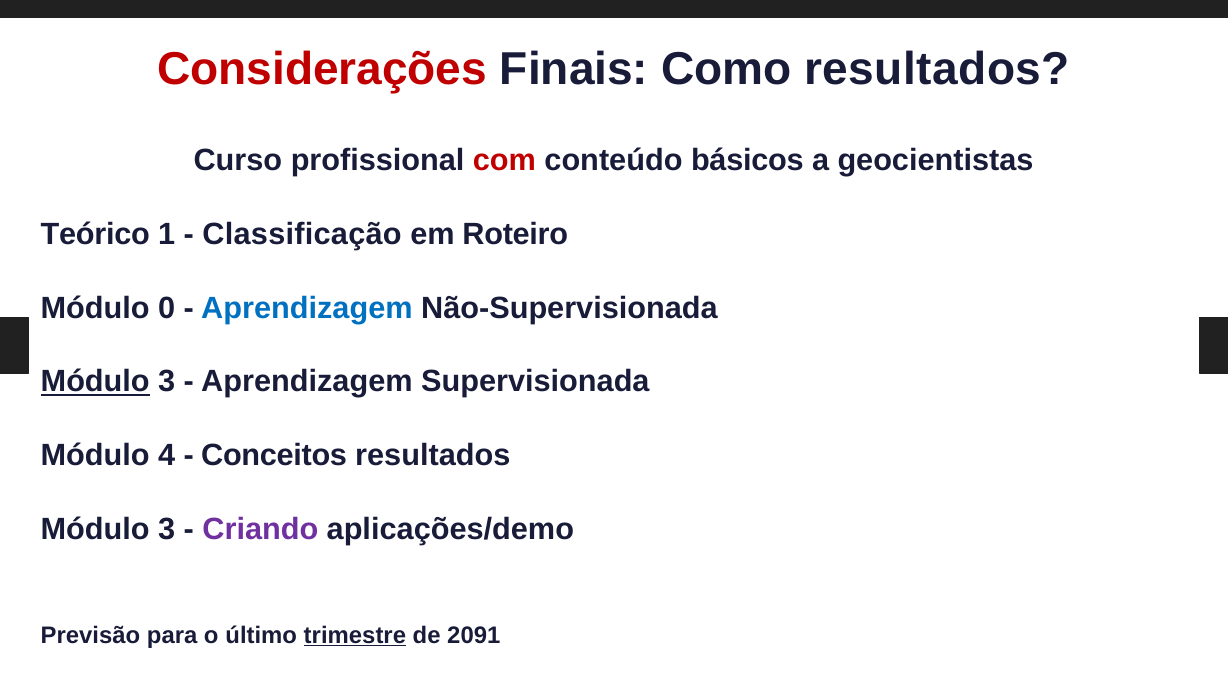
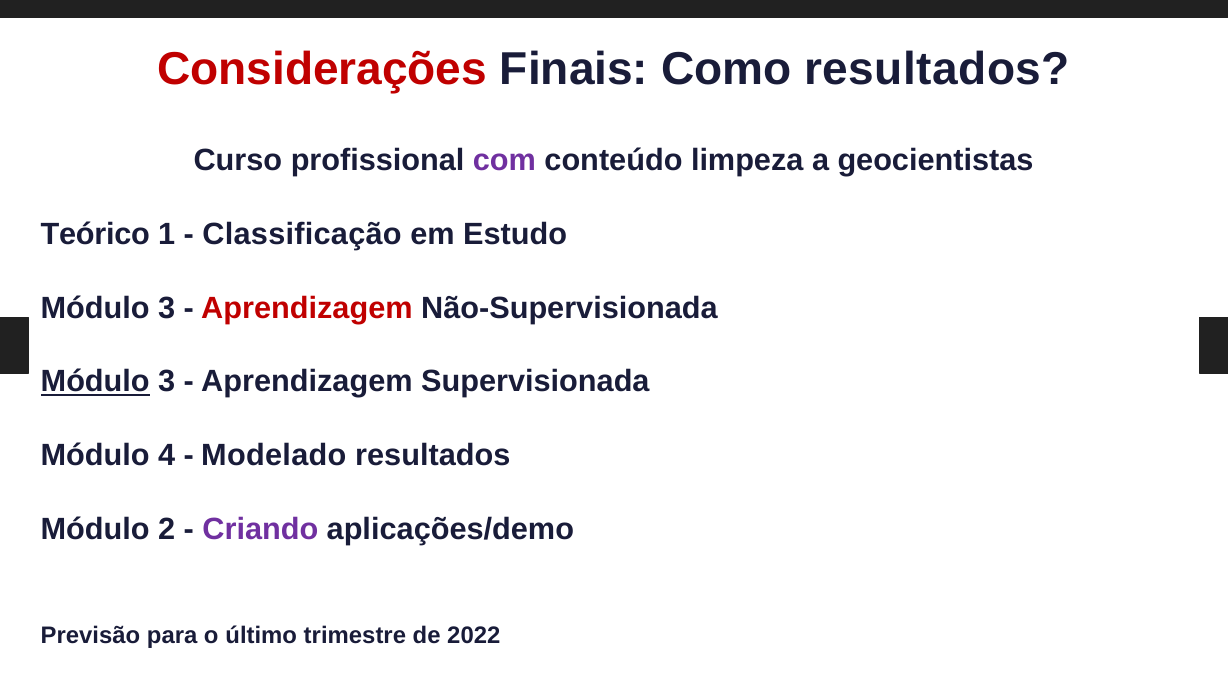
com colour: red -> purple
básicos: básicos -> limpeza
Roteiro: Roteiro -> Estudo
0 at (167, 308): 0 -> 3
Aprendizagem at (307, 308) colour: blue -> red
Conceitos: Conceitos -> Modelado
3 at (167, 529): 3 -> 2
trimestre underline: present -> none
2091: 2091 -> 2022
